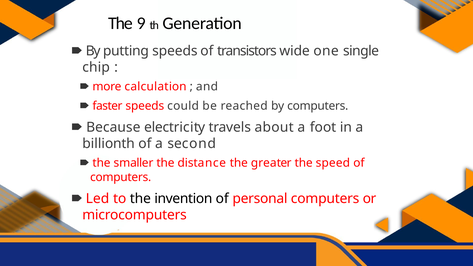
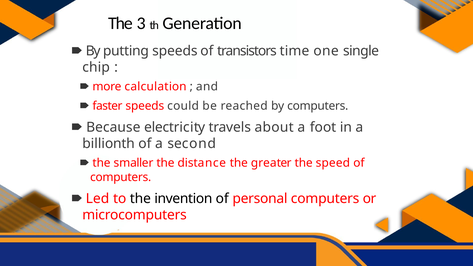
9: 9 -> 3
wide: wide -> time
